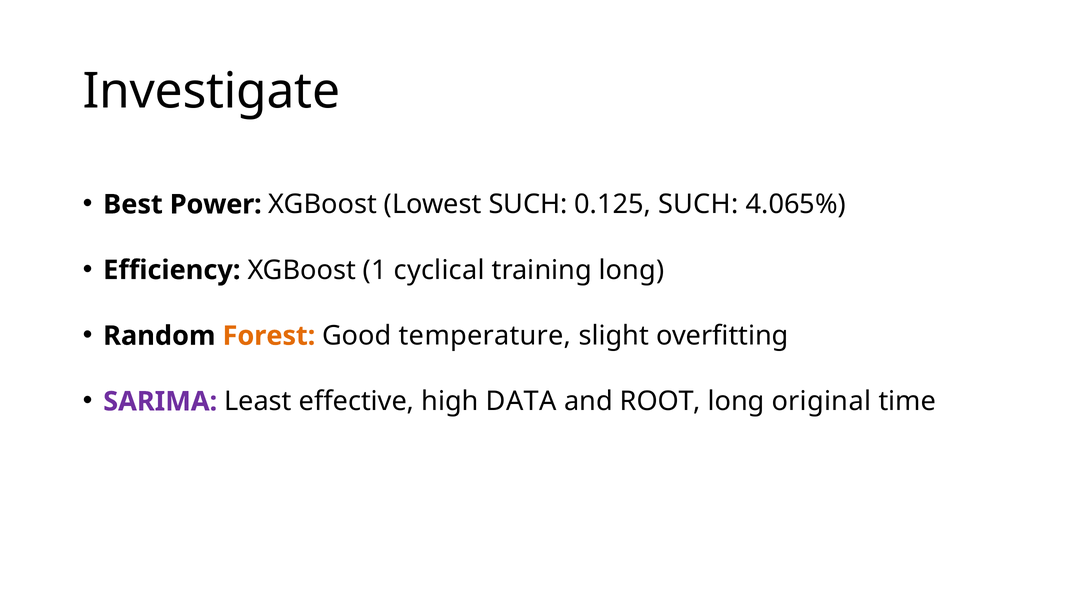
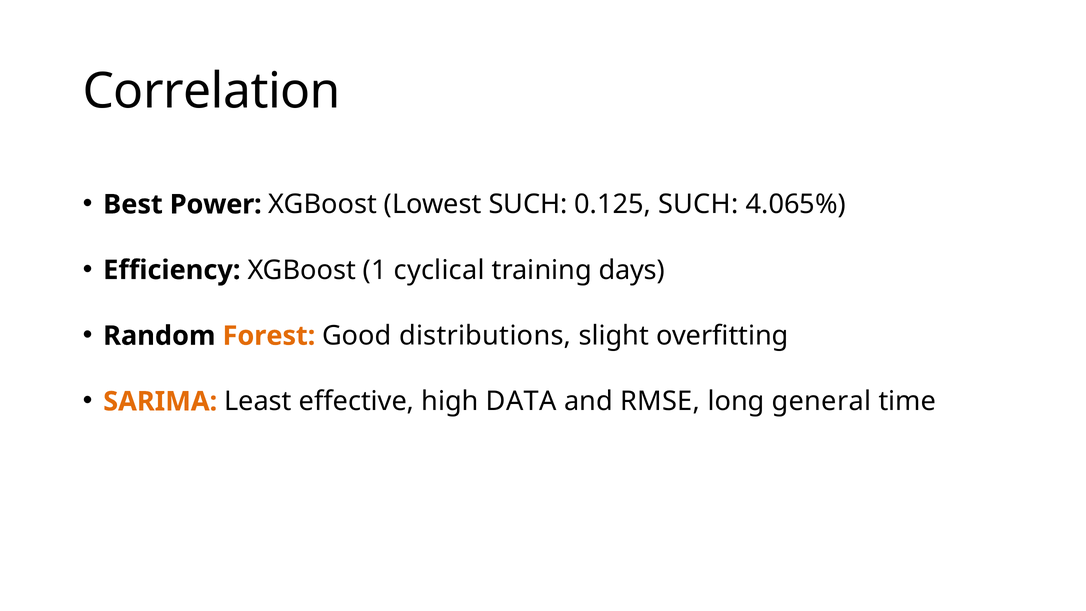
Investigate: Investigate -> Correlation
training long: long -> days
temperature: temperature -> distributions
SARIMA colour: purple -> orange
ROOT: ROOT -> RMSE
original: original -> general
